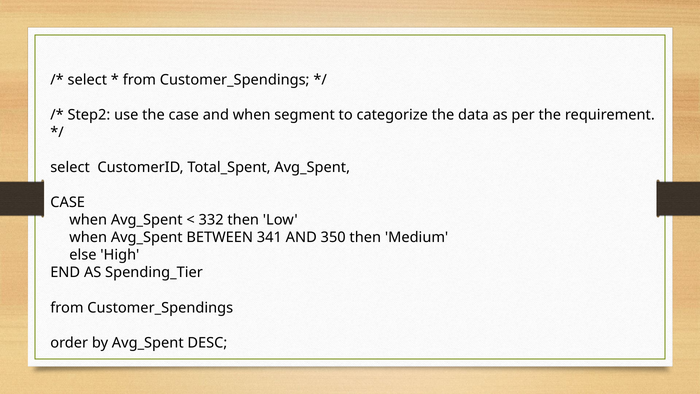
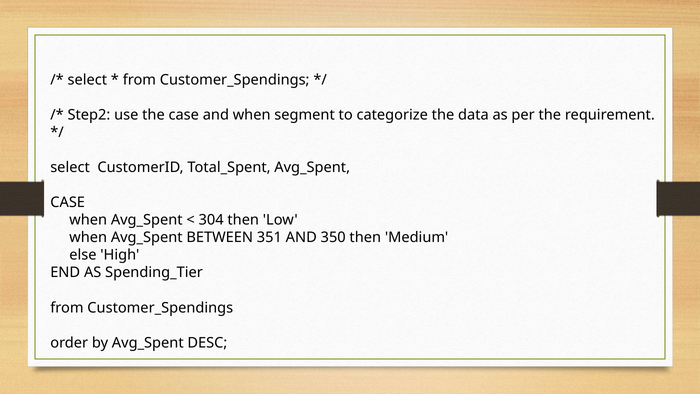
332: 332 -> 304
341: 341 -> 351
